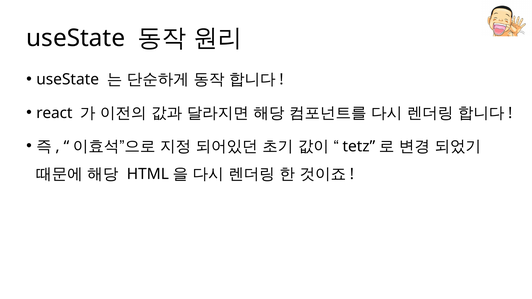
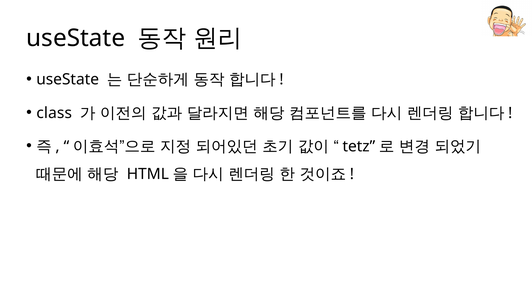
react: react -> class
